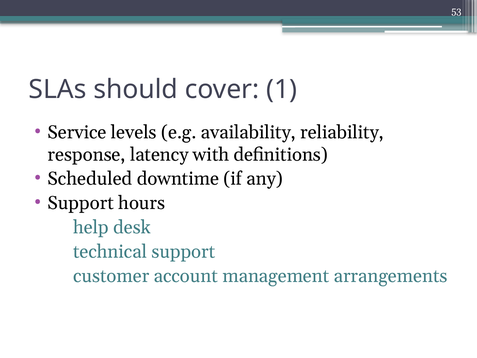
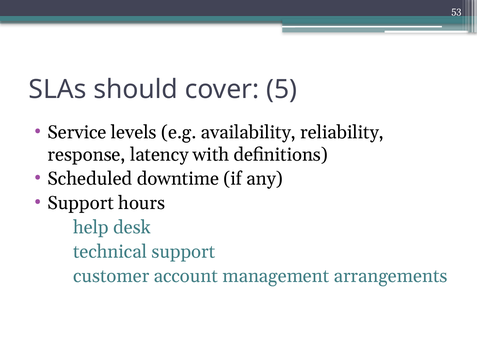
1: 1 -> 5
